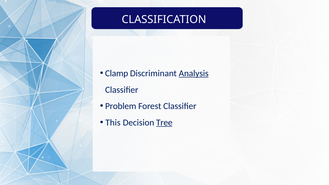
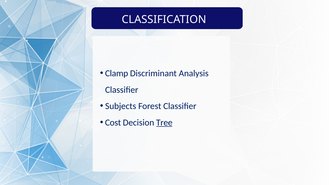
Analysis underline: present -> none
Problem: Problem -> Subjects
This: This -> Cost
